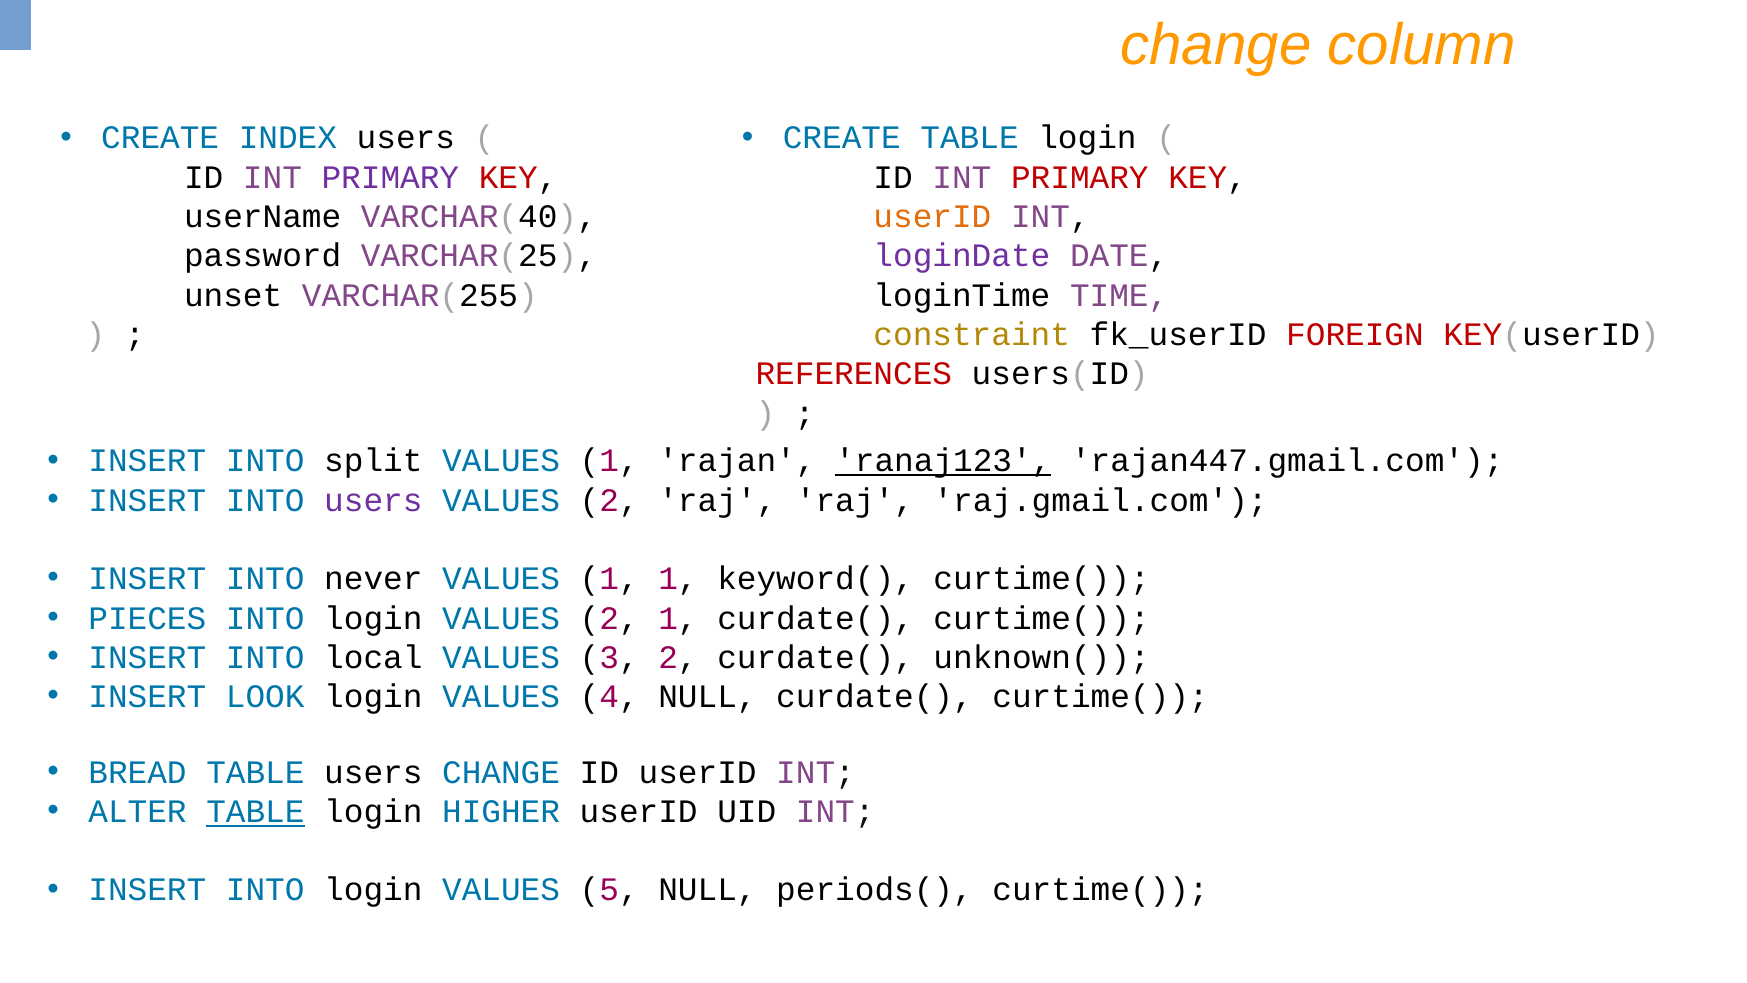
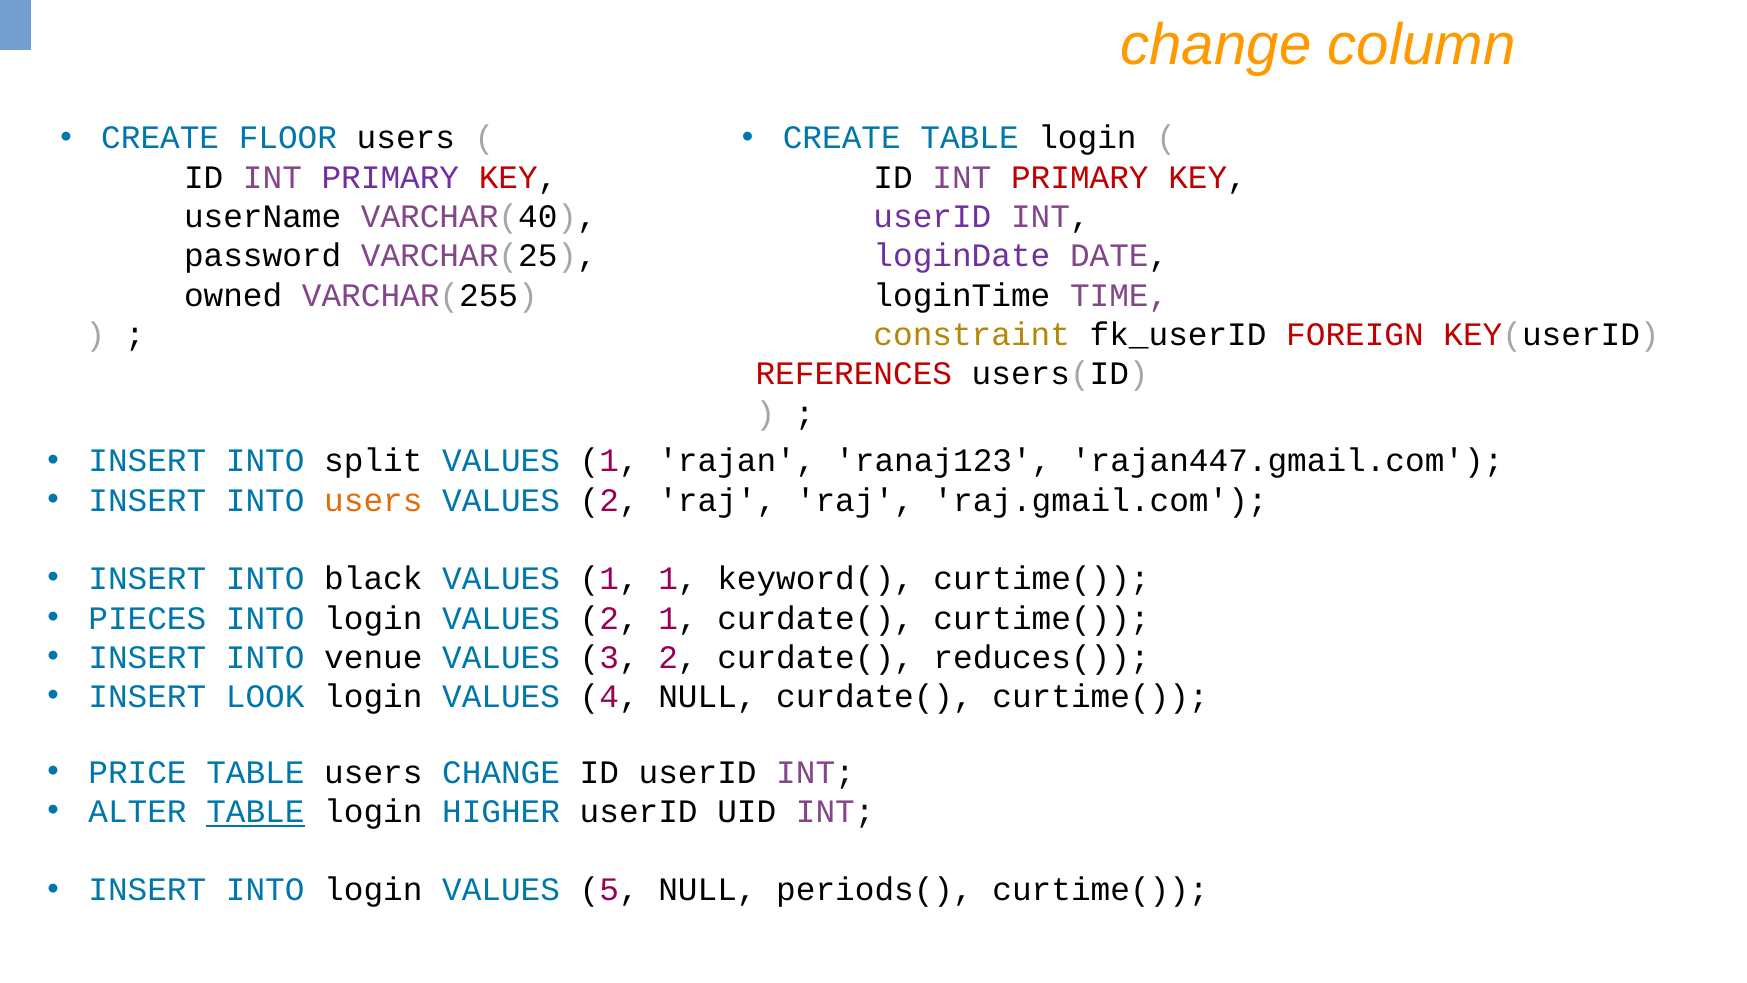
INDEX: INDEX -> FLOOR
userID at (932, 217) colour: orange -> purple
unset: unset -> owned
ranaj123 underline: present -> none
users at (373, 500) colour: purple -> orange
never: never -> black
local: local -> venue
unknown(: unknown( -> reduces(
BREAD: BREAD -> PRICE
